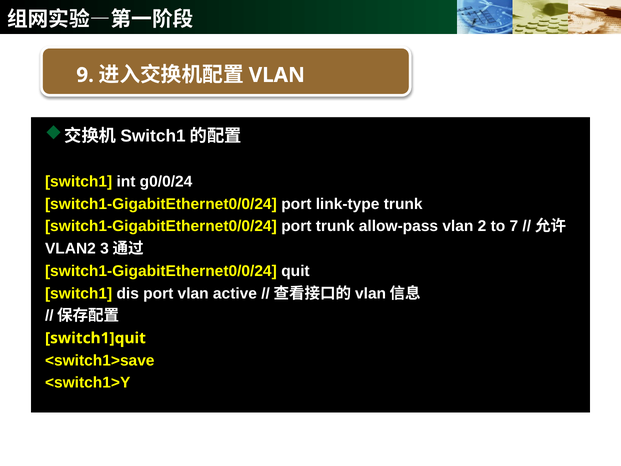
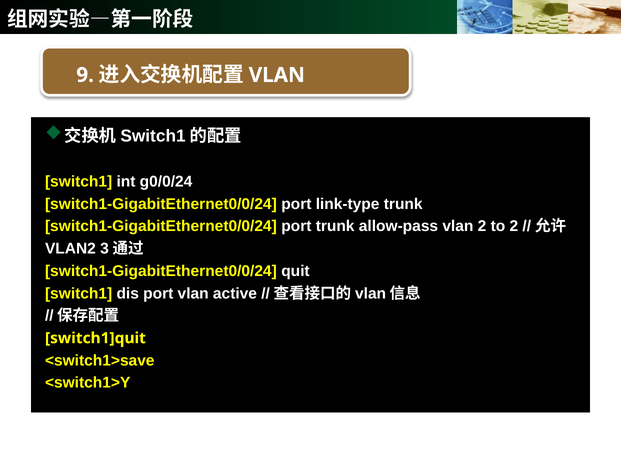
to 7: 7 -> 2
